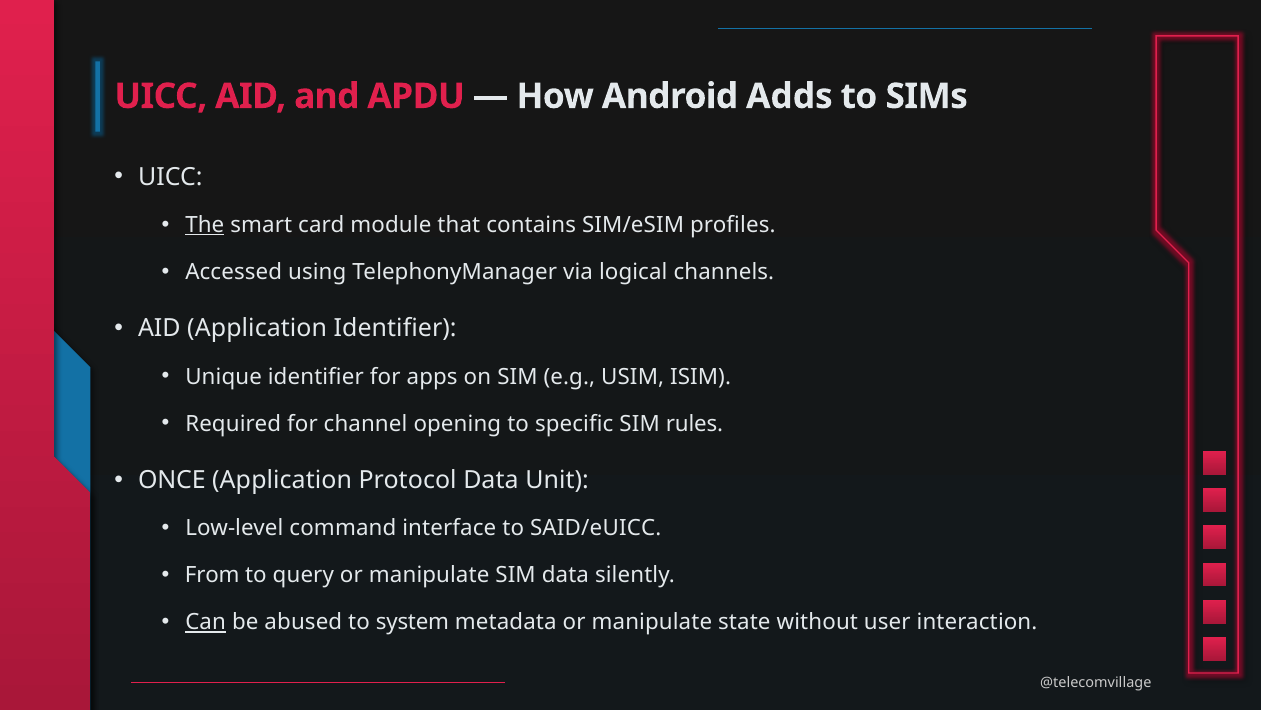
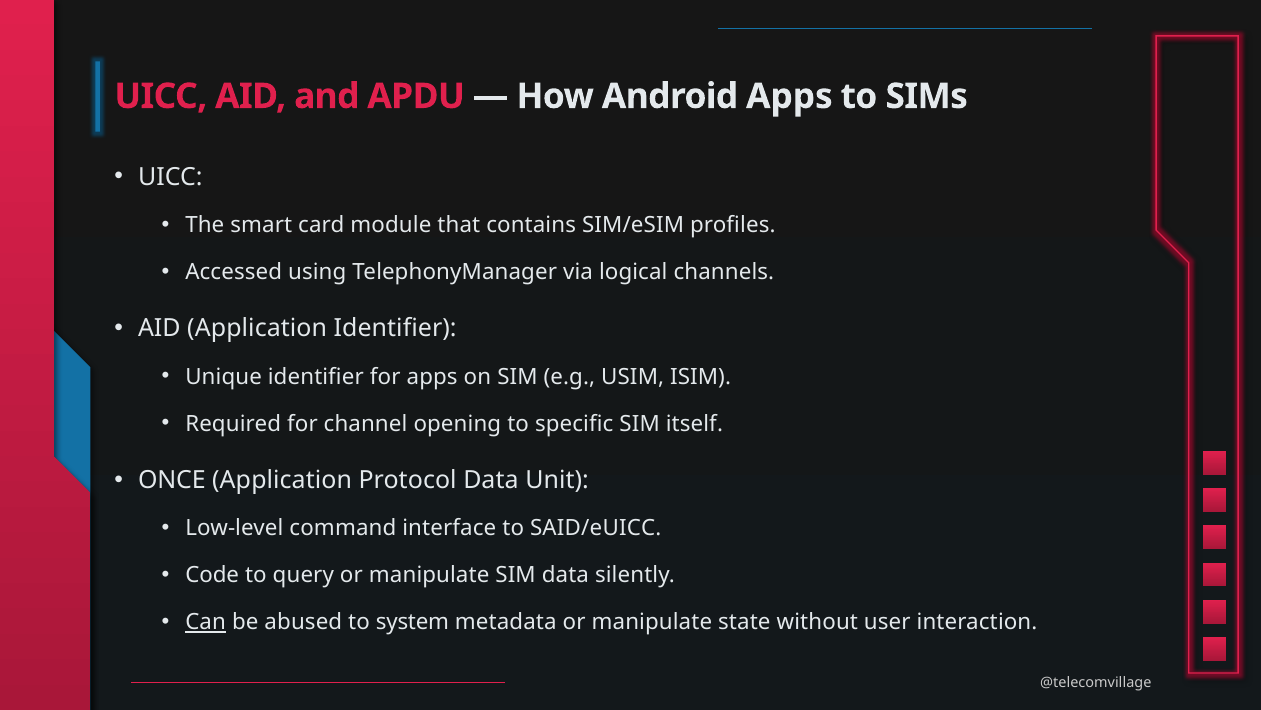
Android Adds: Adds -> Apps
The underline: present -> none
rules: rules -> itself
From: From -> Code
